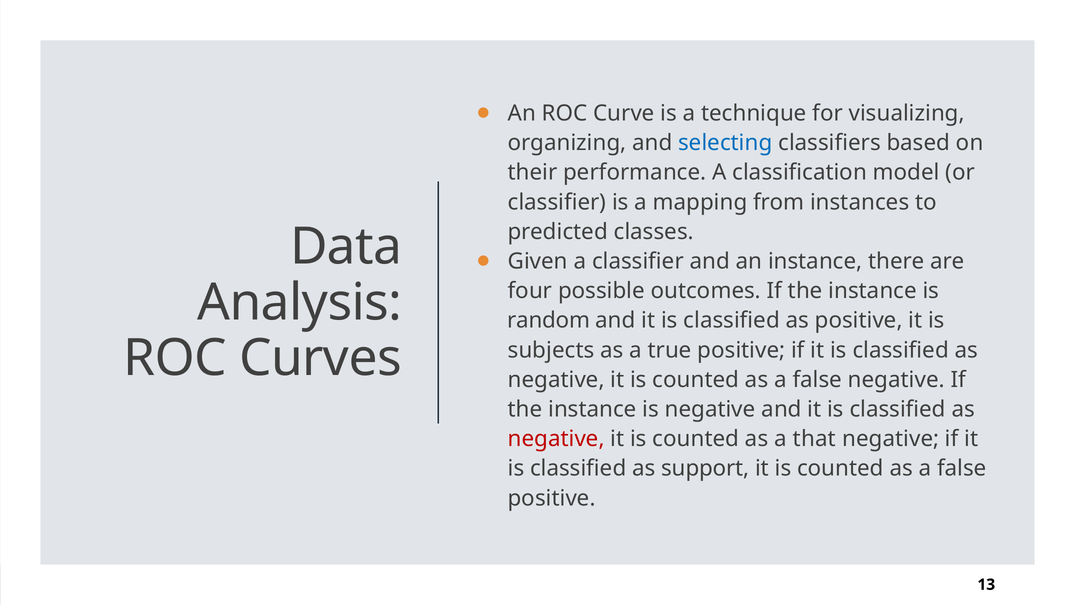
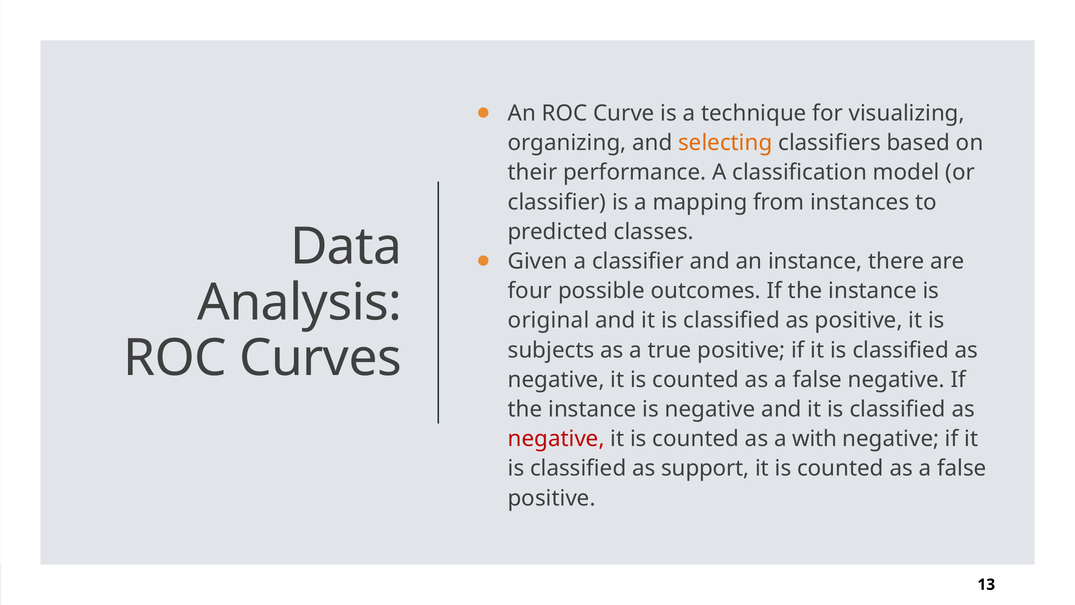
selecting colour: blue -> orange
random: random -> original
that: that -> with
